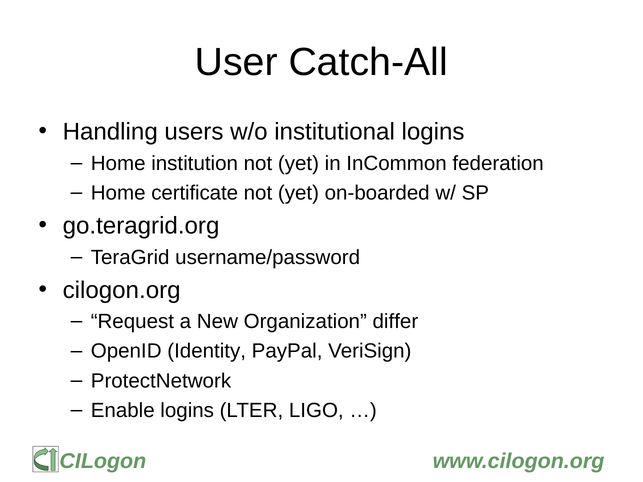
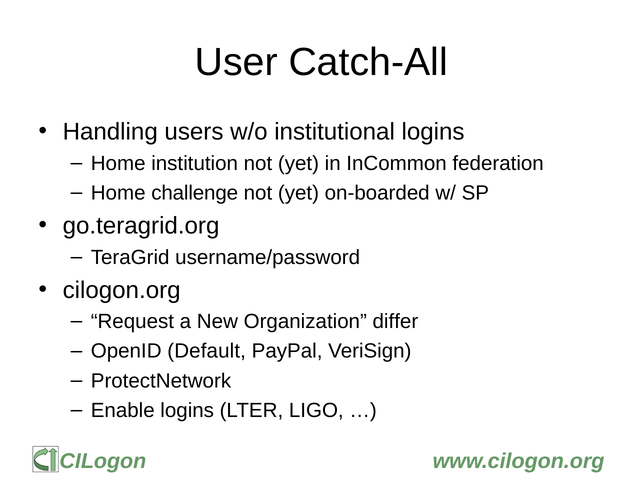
certificate: certificate -> challenge
Identity: Identity -> Default
